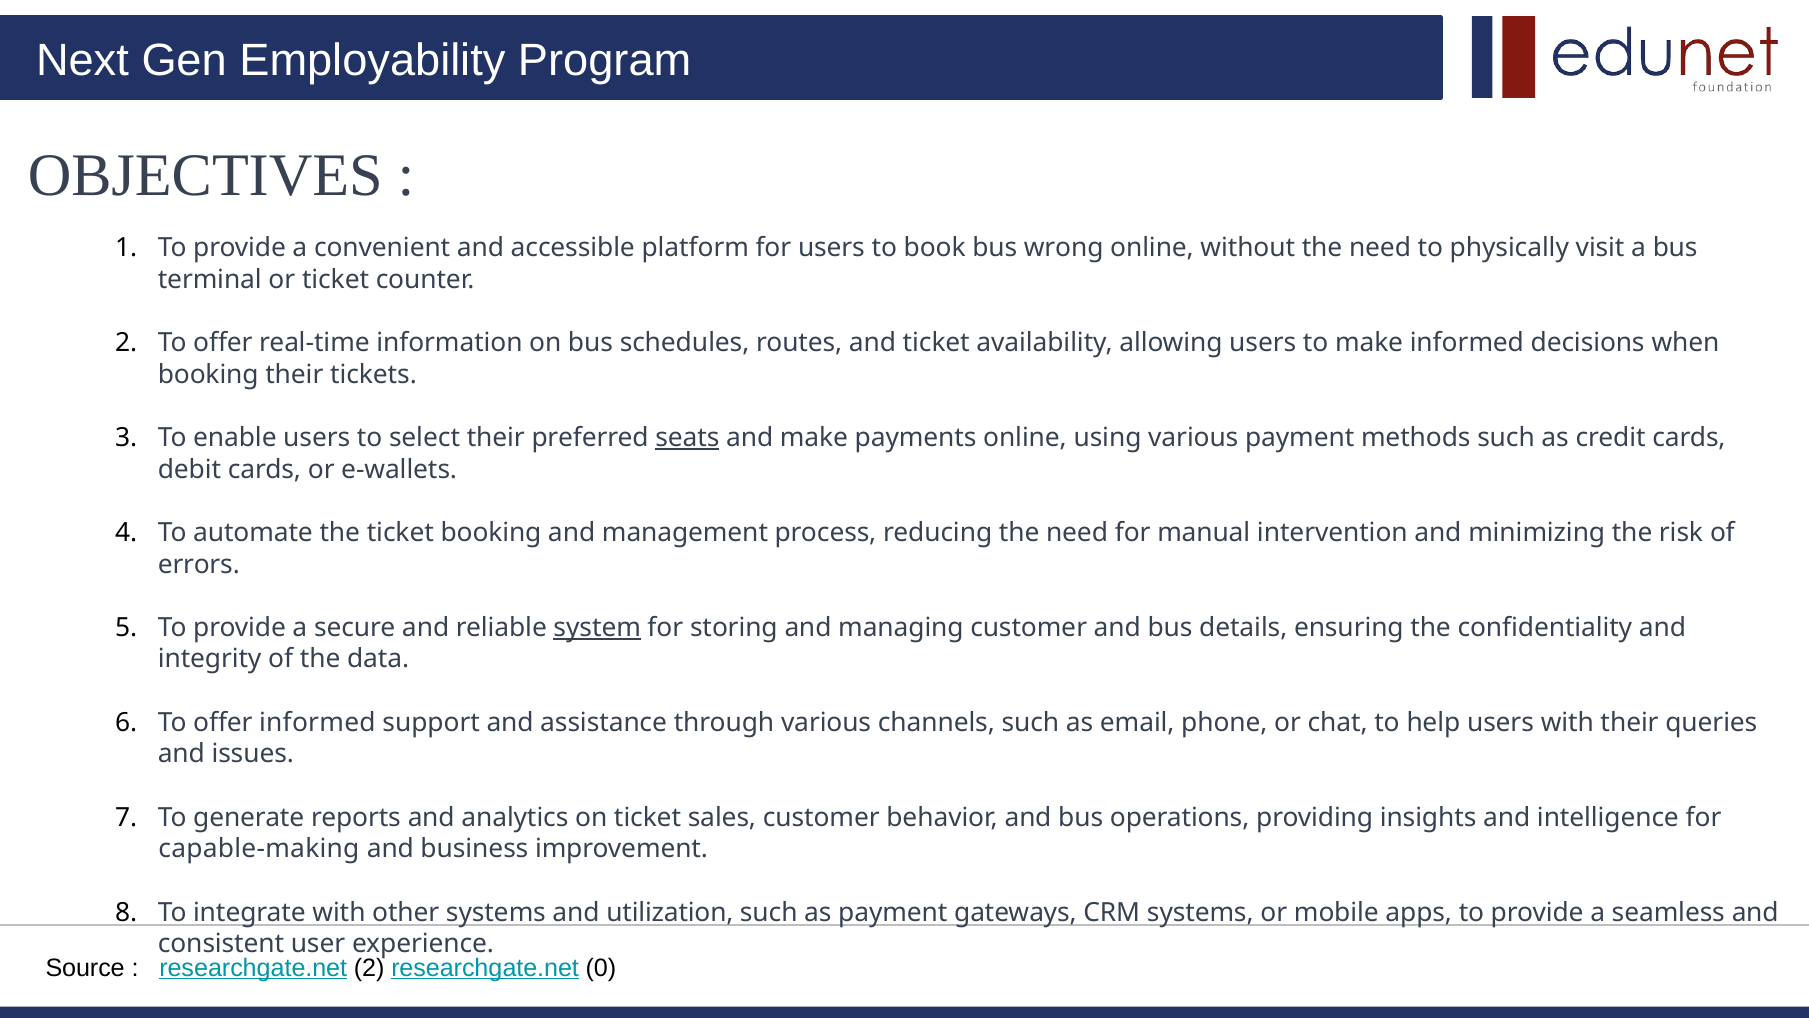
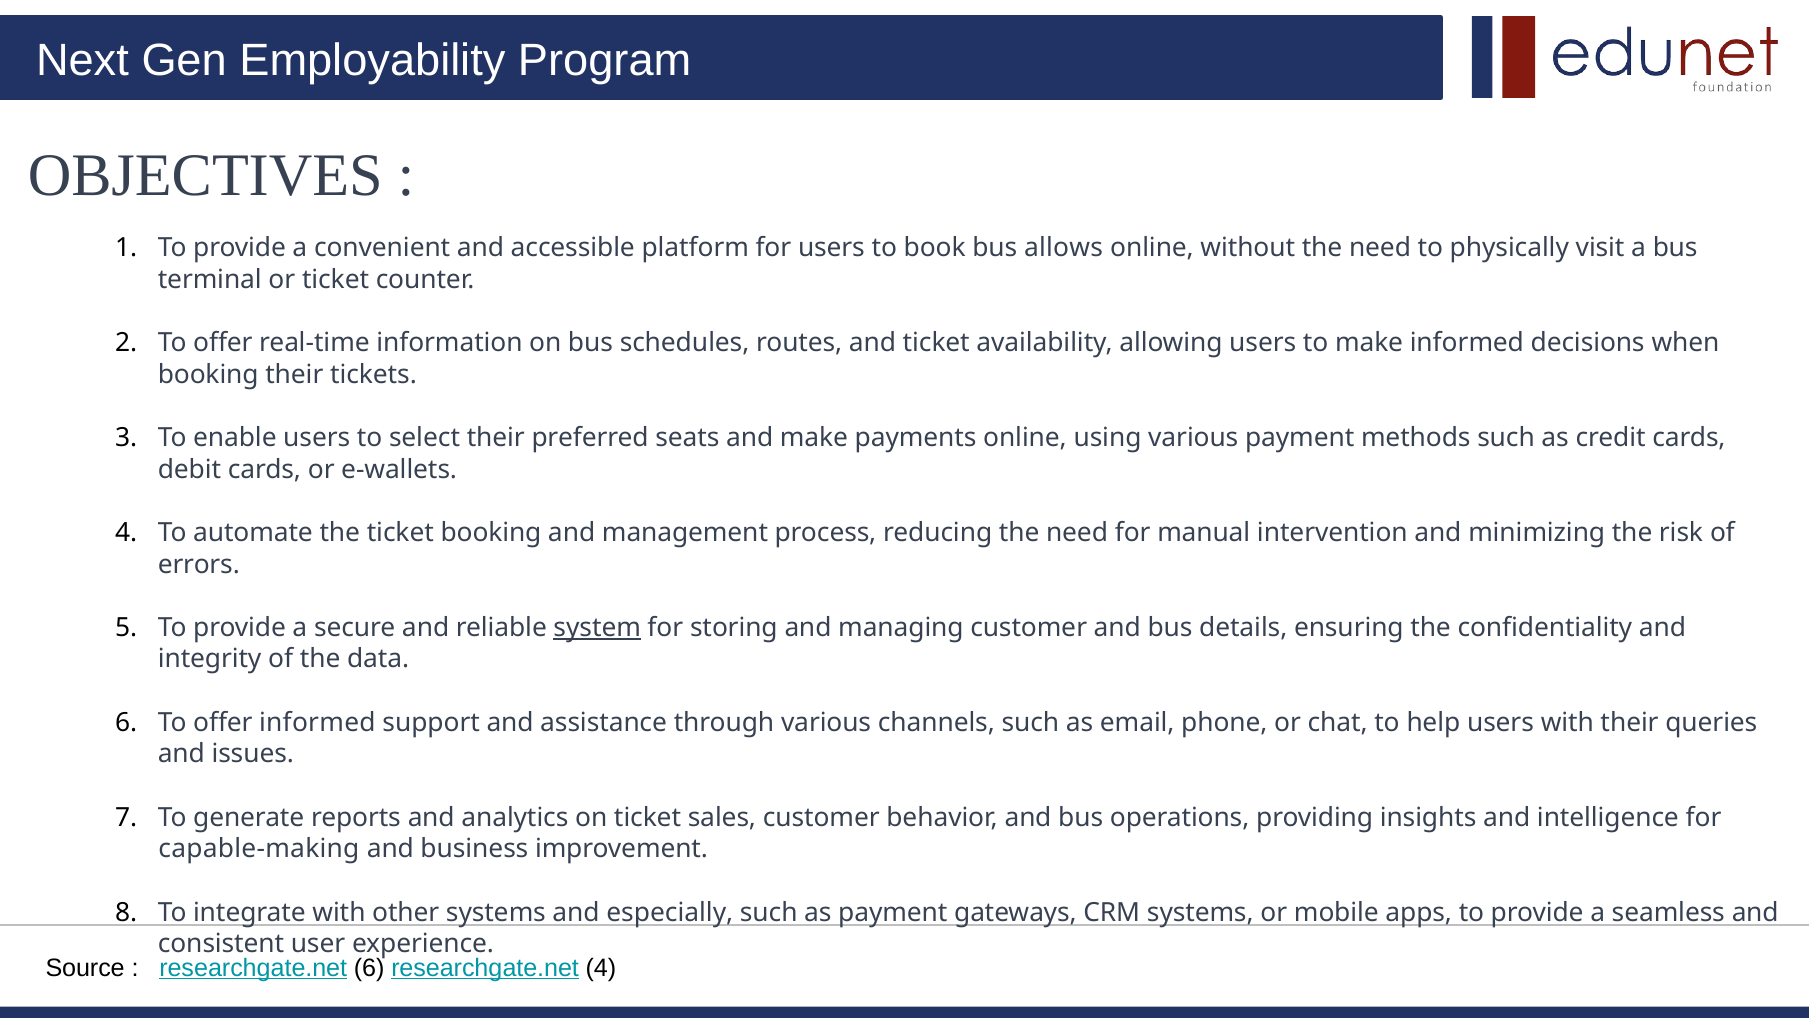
wrong: wrong -> allows
seats underline: present -> none
utilization: utilization -> especially
researchgate.net 2: 2 -> 6
researchgate.net 0: 0 -> 4
